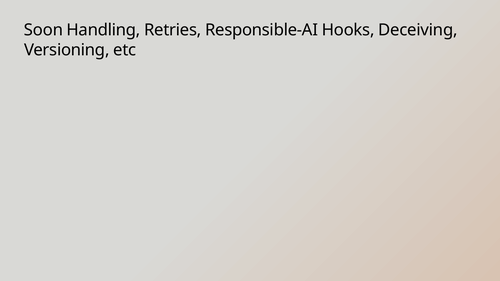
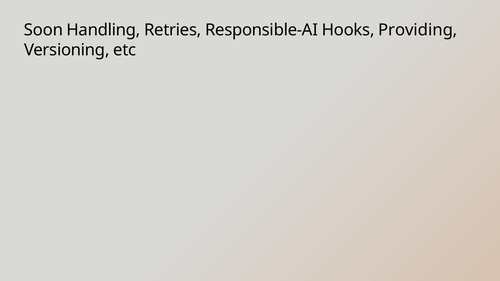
Deceiving: Deceiving -> Providing
